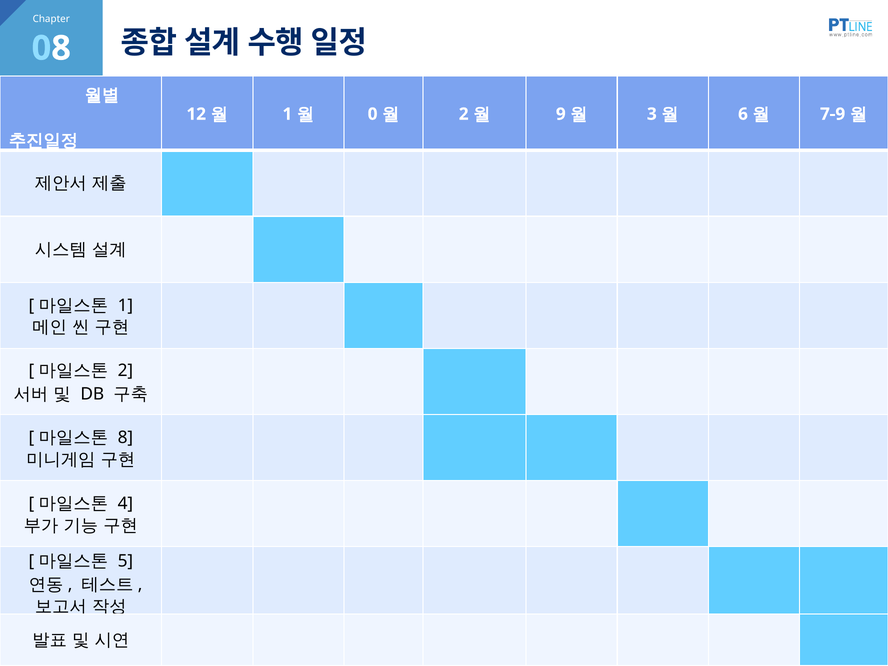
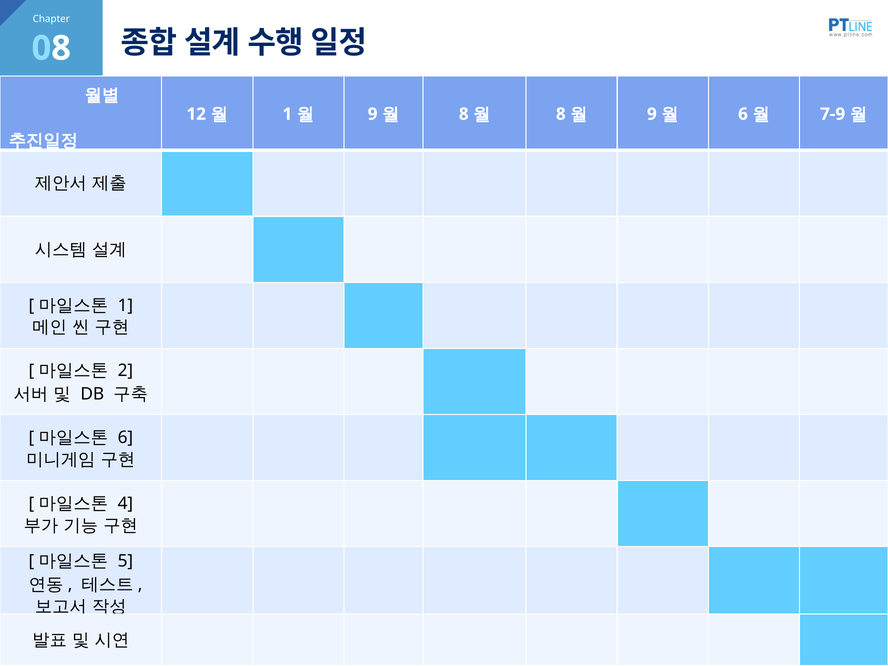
0 at (373, 114): 0 -> 9
2 at (464, 114): 2 -> 8
9 at (561, 114): 9 -> 8
3 at (652, 114): 3 -> 9
8 at (125, 437): 8 -> 6
